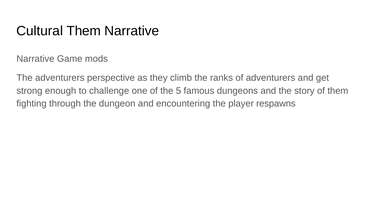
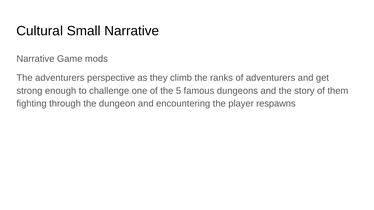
Cultural Them: Them -> Small
